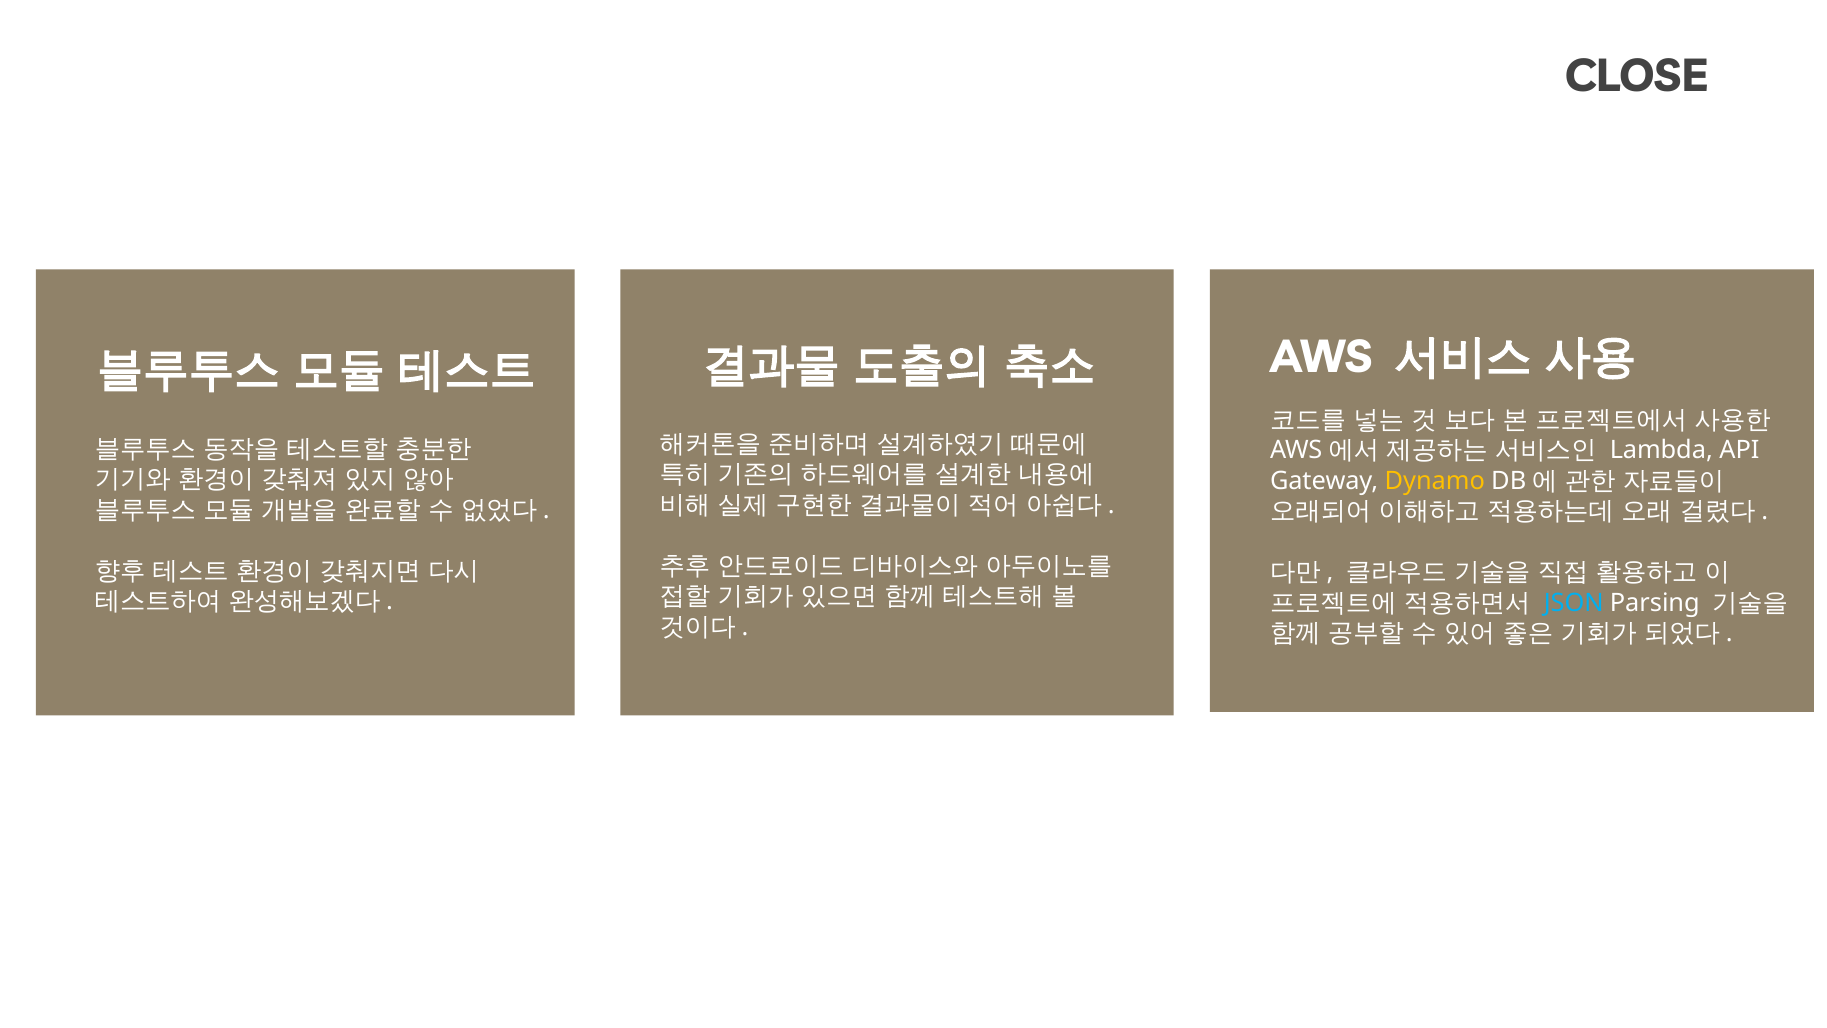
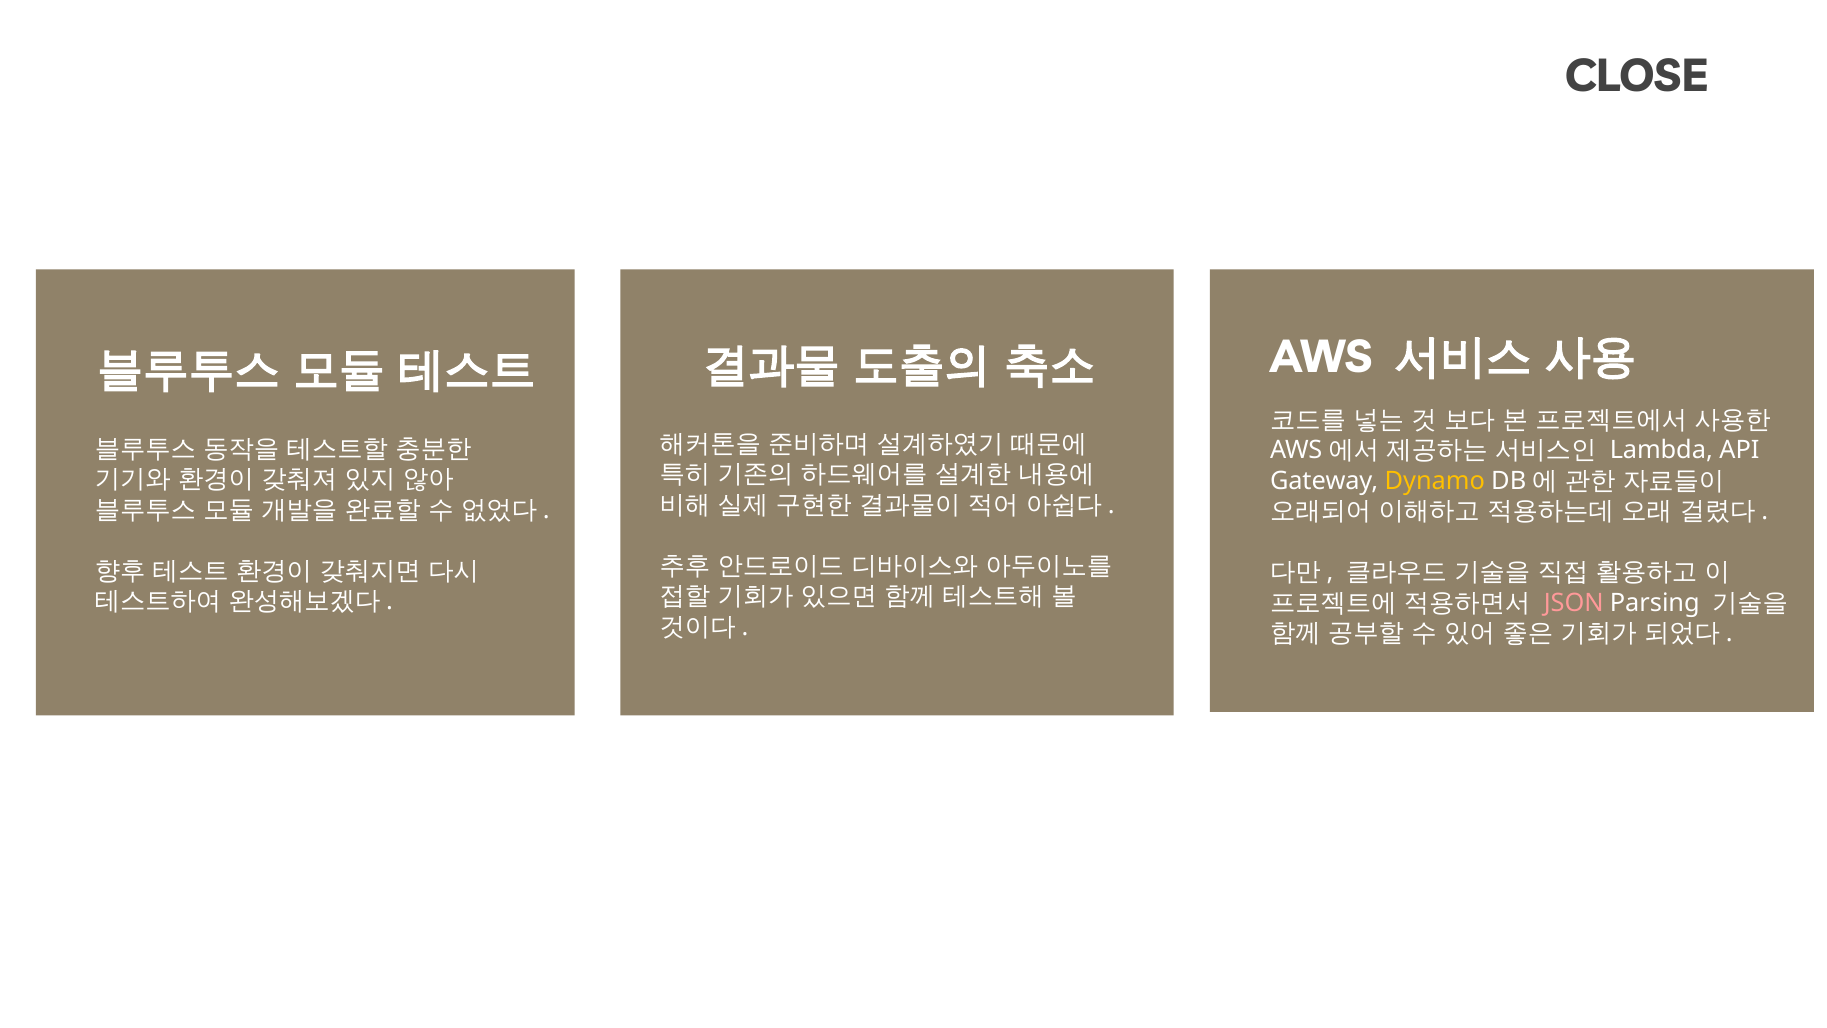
JSON colour: light blue -> pink
